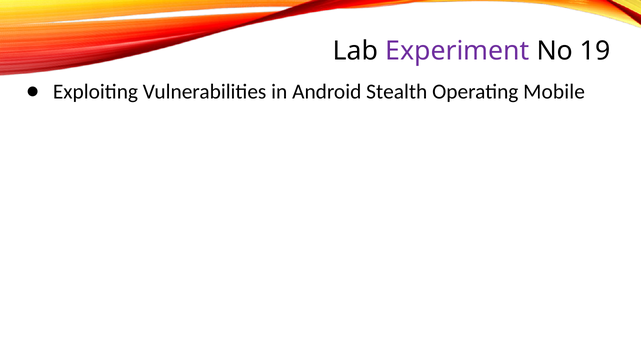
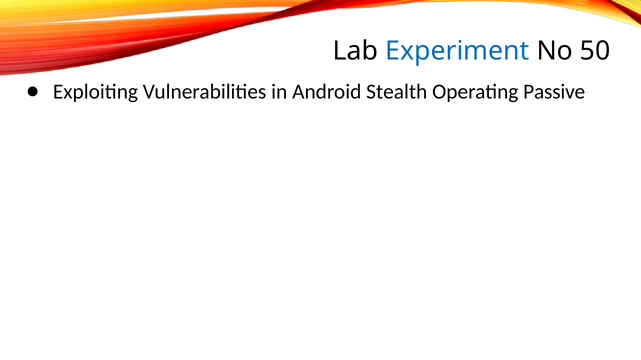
Experiment colour: purple -> blue
19: 19 -> 50
Mobile: Mobile -> Passive
